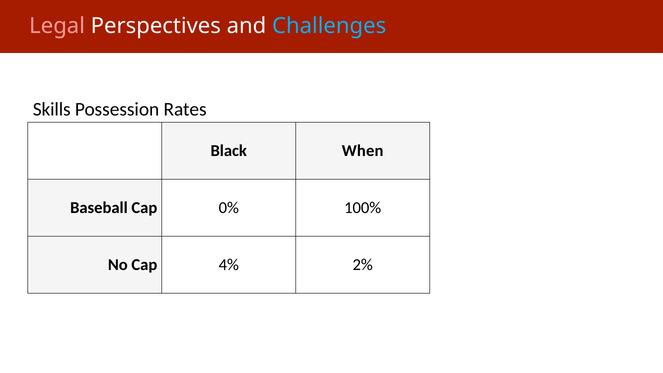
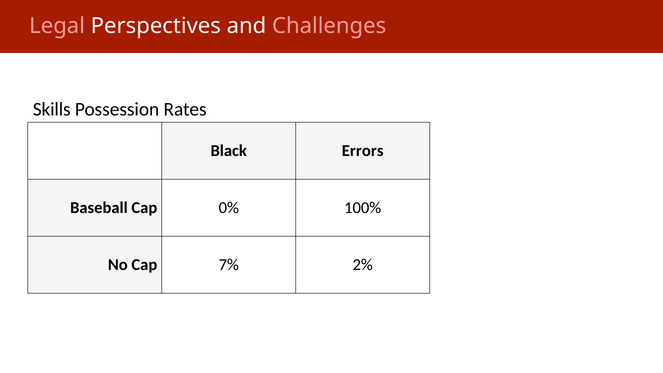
Challenges colour: light blue -> pink
When: When -> Errors
4%: 4% -> 7%
